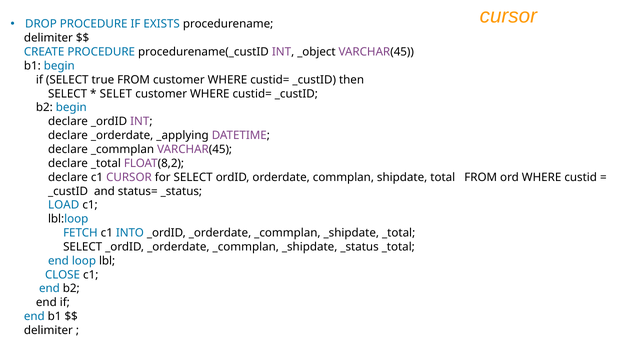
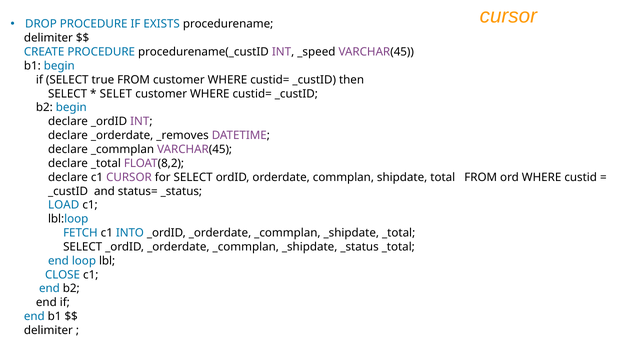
_object: _object -> _speed
_applying: _applying -> _removes
